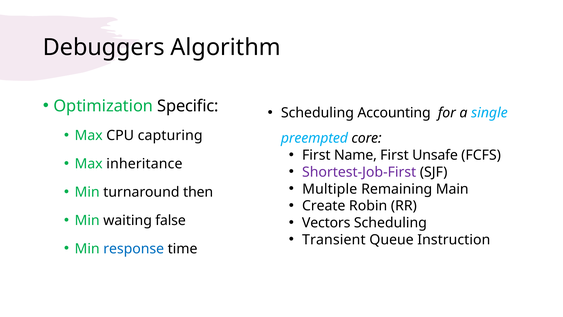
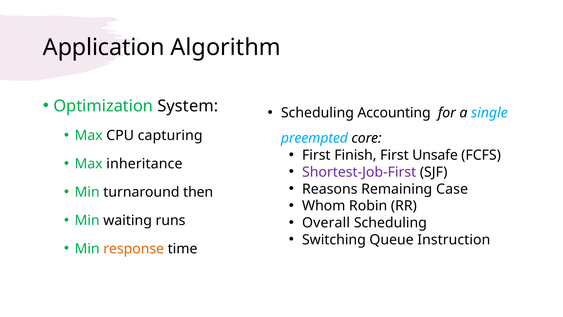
Debuggers: Debuggers -> Application
Specific: Specific -> System
Name: Name -> Finish
Multiple: Multiple -> Reasons
Main: Main -> Case
Create: Create -> Whom
false: false -> runs
Vectors: Vectors -> Overall
Transient: Transient -> Switching
response colour: blue -> orange
